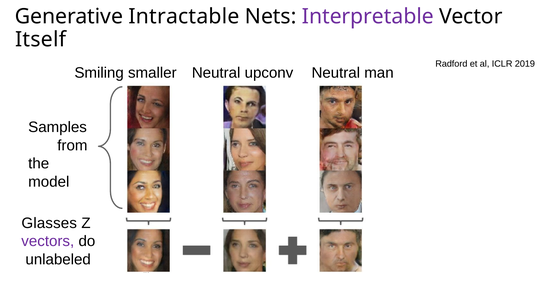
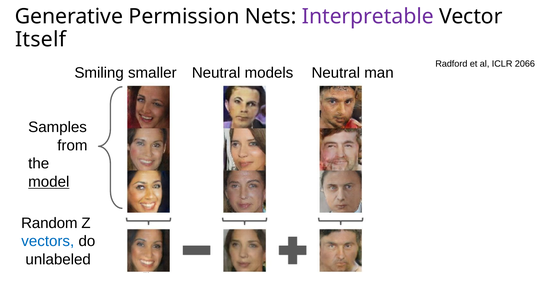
Intractable: Intractable -> Permission
2019: 2019 -> 2066
upconv: upconv -> models
model underline: none -> present
Glasses: Glasses -> Random
vectors colour: purple -> blue
